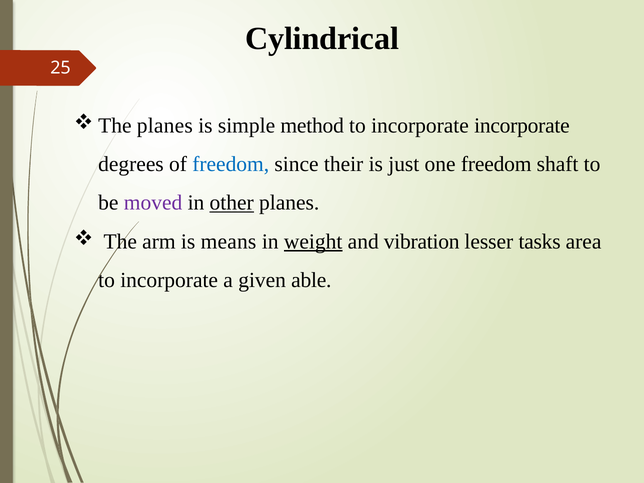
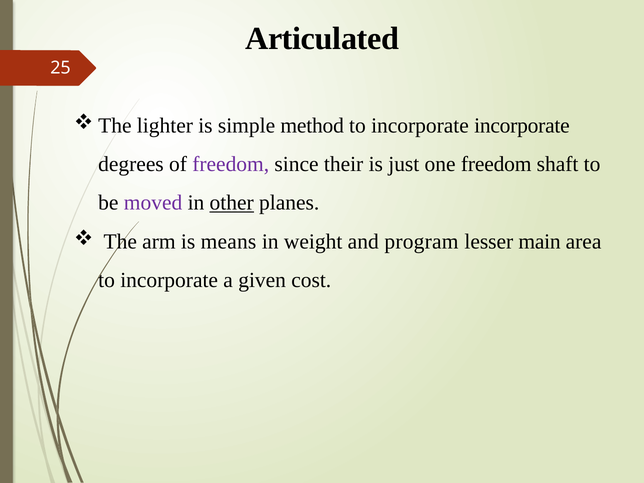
Cylindrical: Cylindrical -> Articulated
planes at (165, 126): planes -> lighter
freedom at (231, 164) colour: blue -> purple
weight underline: present -> none
vibration: vibration -> program
tasks: tasks -> main
able: able -> cost
